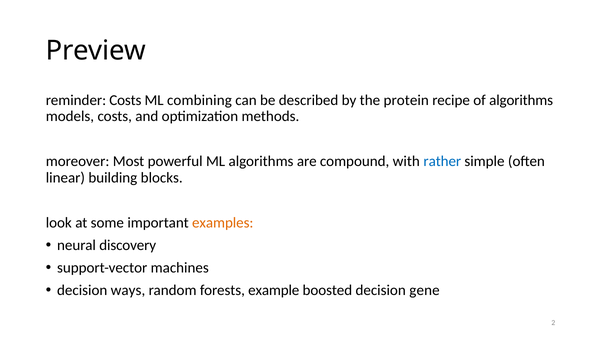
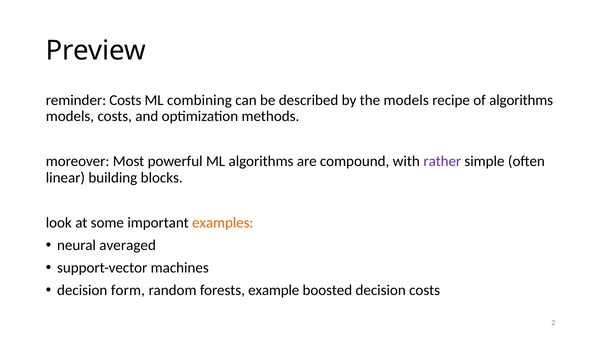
the protein: protein -> models
rather colour: blue -> purple
discovery: discovery -> averaged
ways: ways -> form
decision gene: gene -> costs
